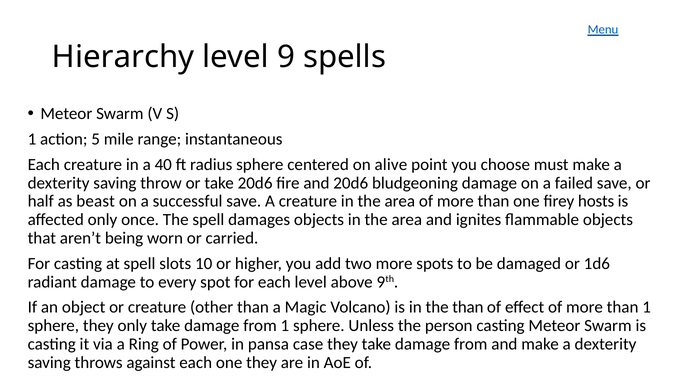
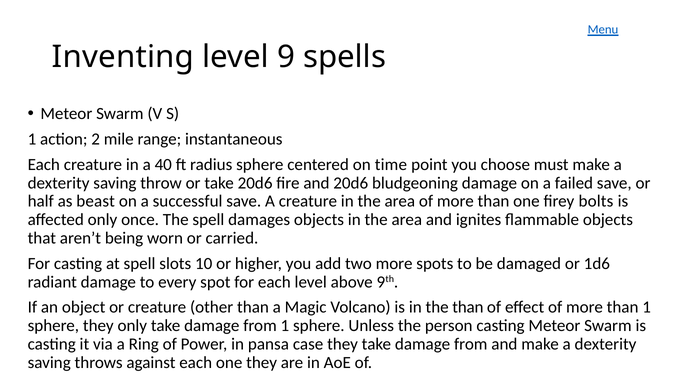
Hierarchy: Hierarchy -> Inventing
5: 5 -> 2
alive: alive -> time
hosts: hosts -> bolts
